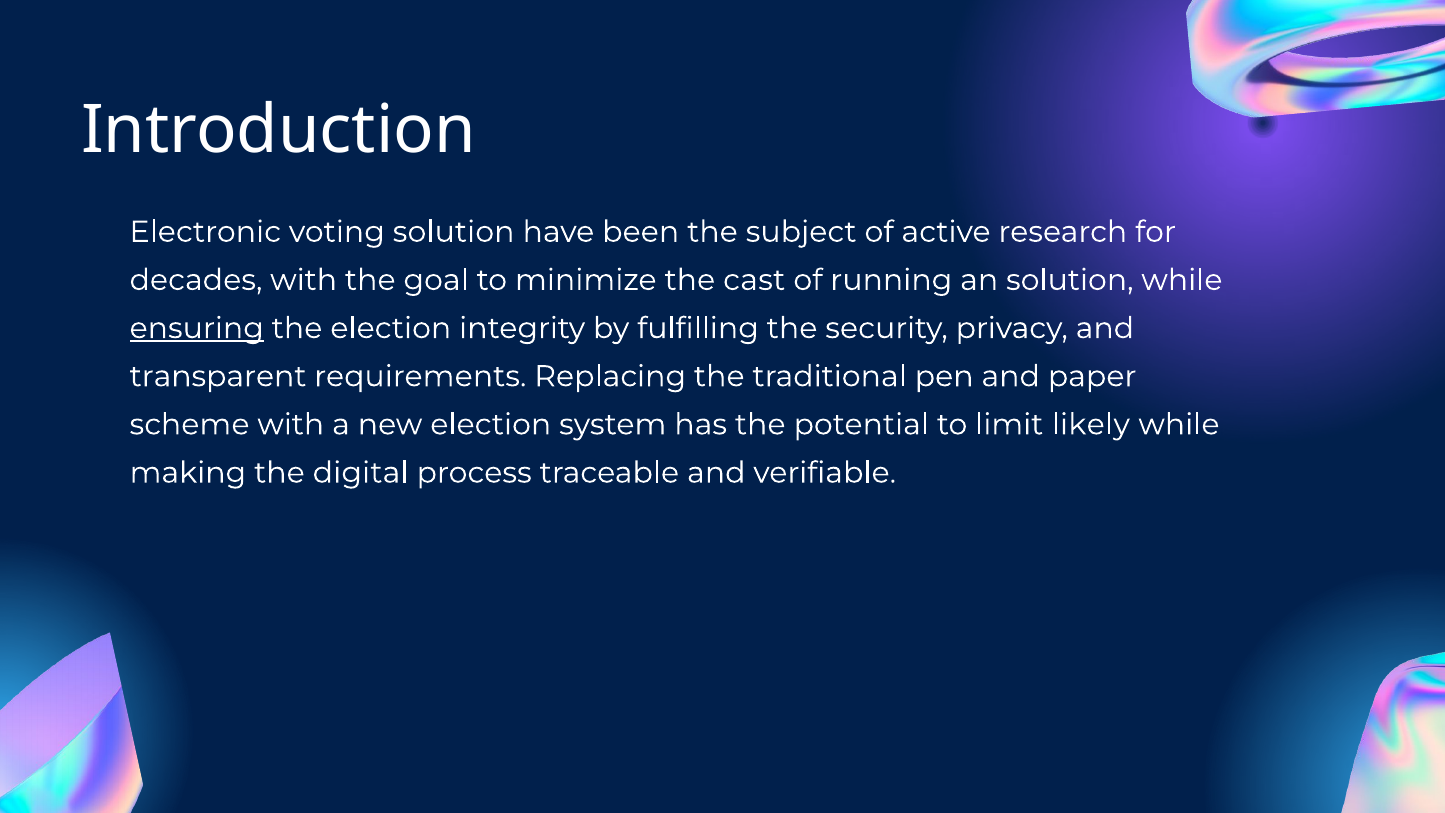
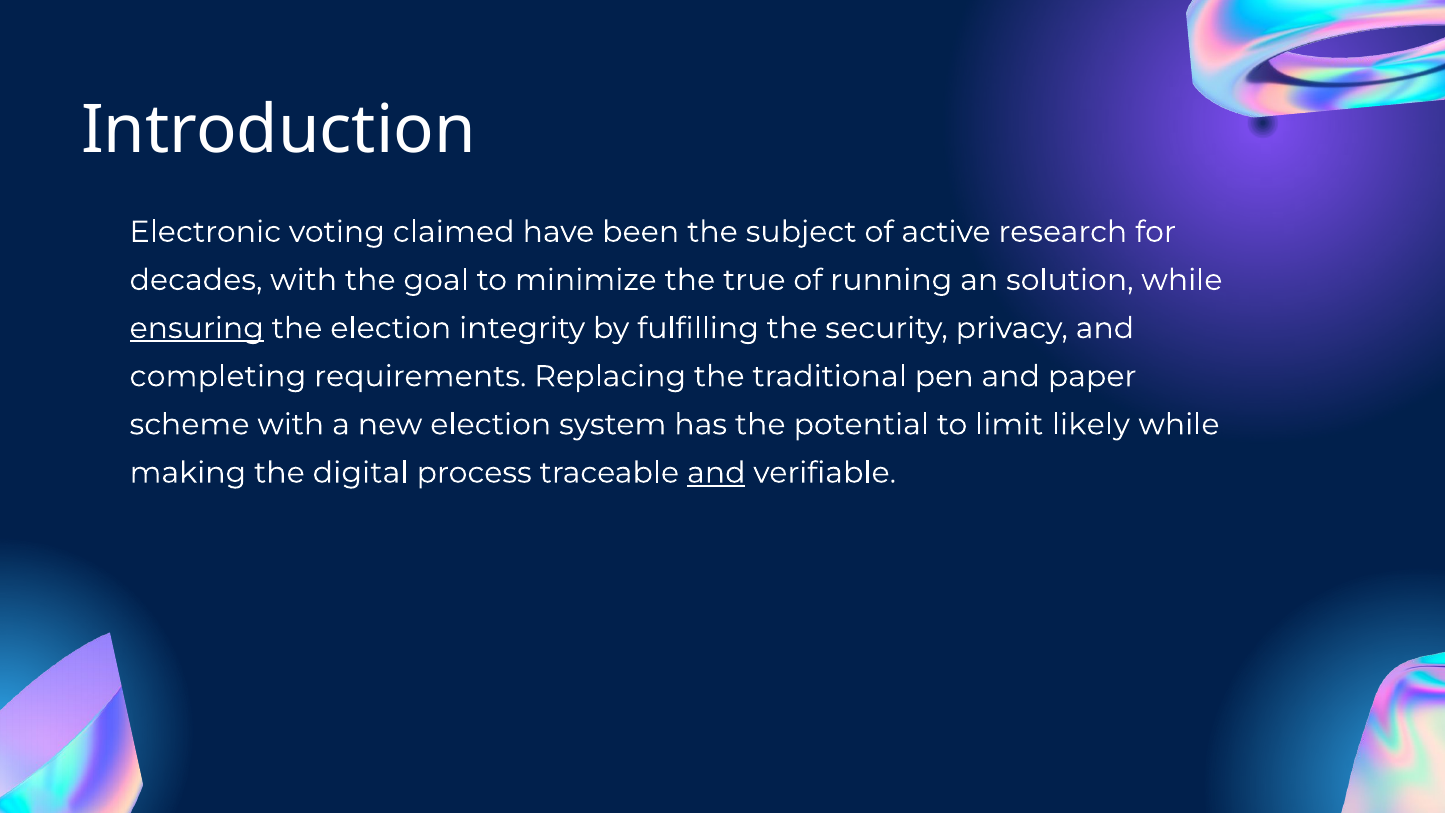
voting solution: solution -> claimed
cast: cast -> true
transparent: transparent -> completing
and at (716, 473) underline: none -> present
